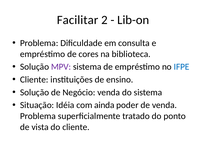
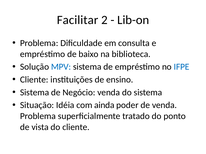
cores: cores -> baixo
MPV colour: purple -> blue
Solução at (35, 93): Solução -> Sistema
